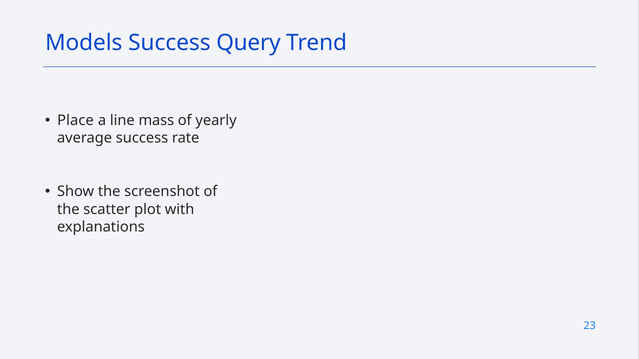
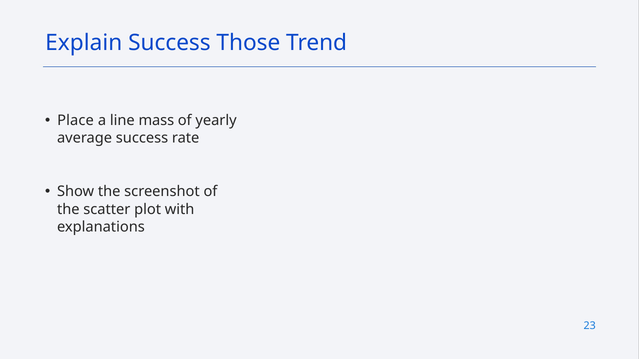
Models: Models -> Explain
Query: Query -> Those
